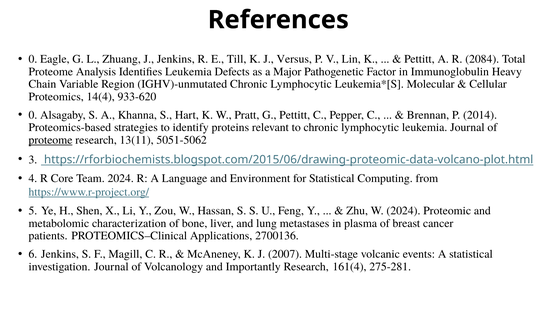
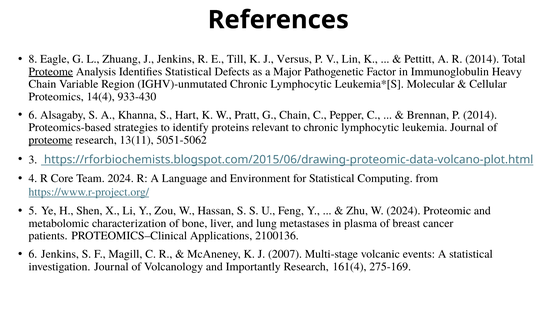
0 at (33, 59): 0 -> 8
R 2084: 2084 -> 2014
Proteome at (51, 72) underline: none -> present
Identifies Leukemia: Leukemia -> Statistical
933-620: 933-620 -> 933-430
0 at (33, 115): 0 -> 6
G Pettitt: Pettitt -> Chain
2700136: 2700136 -> 2100136
275-281: 275-281 -> 275-169
